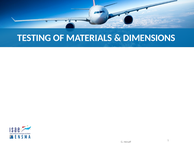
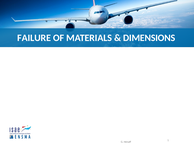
TESTING: TESTING -> FAILURE
